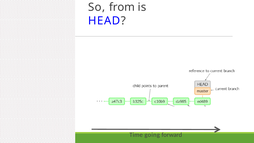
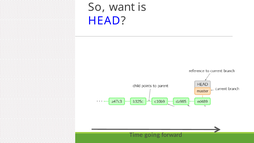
from: from -> want
